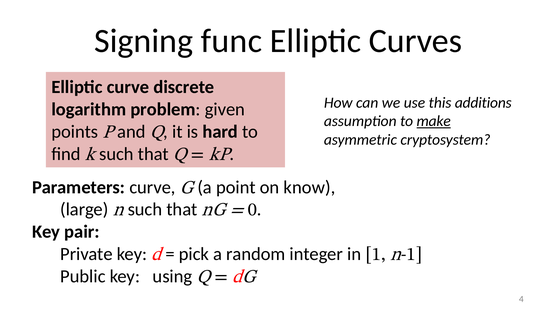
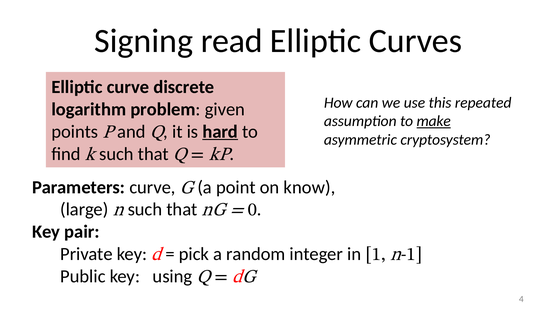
func: func -> read
additions: additions -> repeated
hard underline: none -> present
